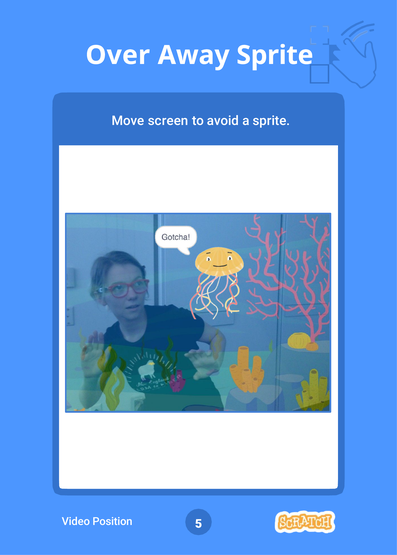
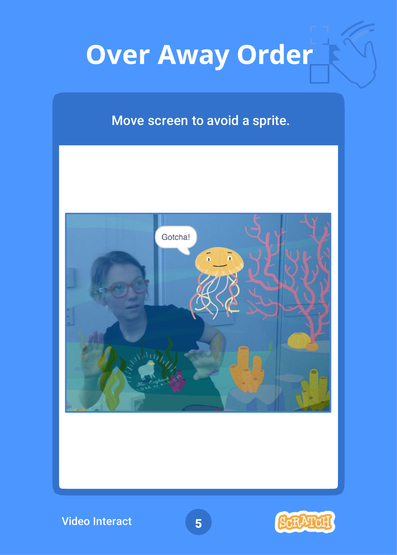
Away Sprite: Sprite -> Order
Position: Position -> Interact
